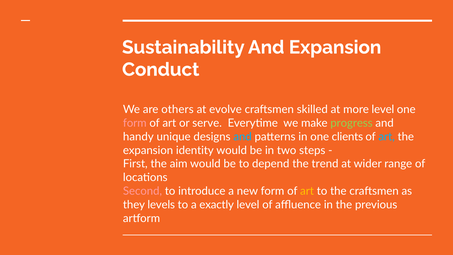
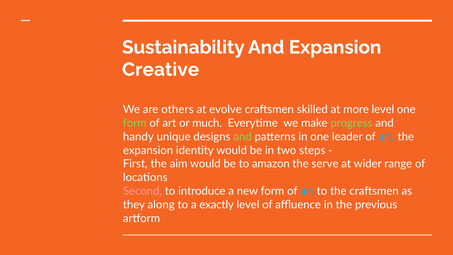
Conduct: Conduct -> Creative
form at (135, 123) colour: pink -> light green
serve: serve -> much
and at (243, 137) colour: light blue -> light green
clients: clients -> leader
depend: depend -> amazon
trend: trend -> serve
art at (307, 191) colour: yellow -> light blue
levels: levels -> along
